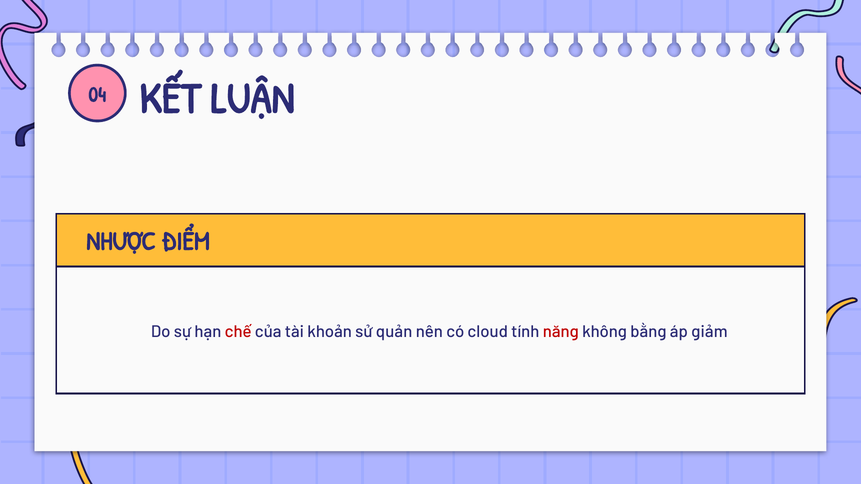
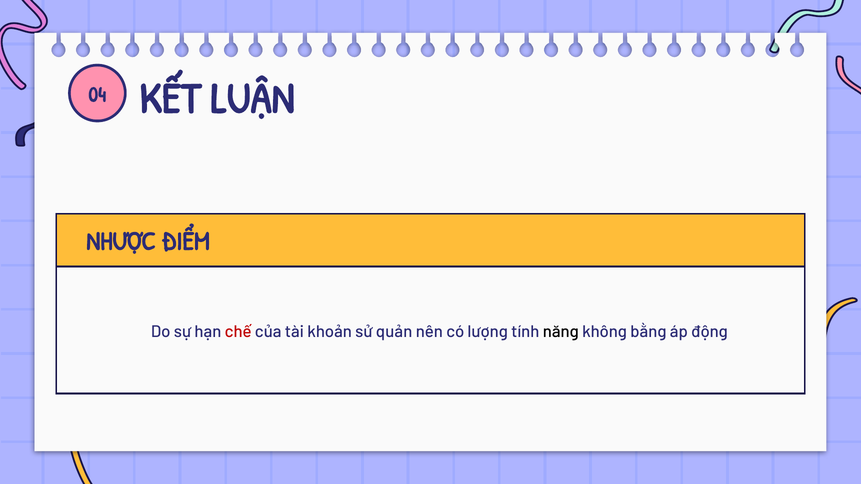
cloud: cloud -> lượng
năng colour: red -> black
giảm: giảm -> động
